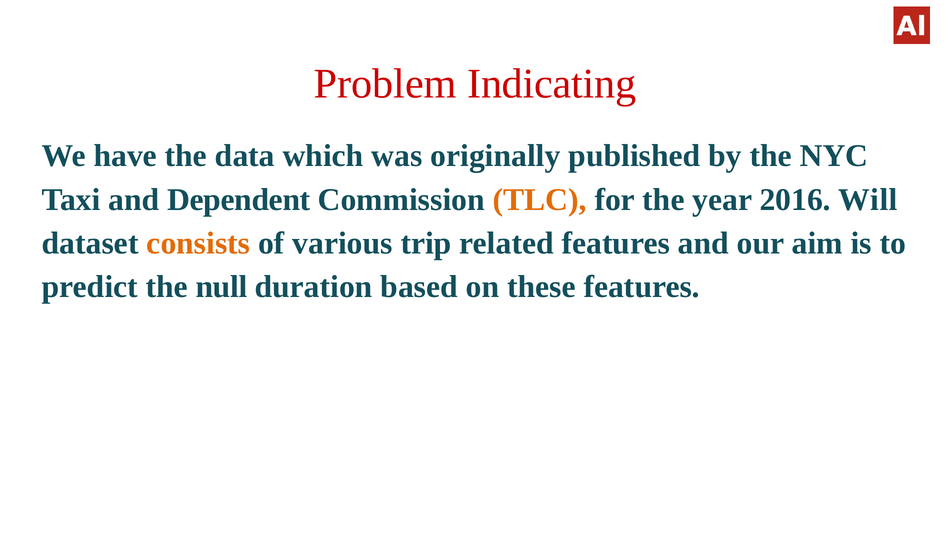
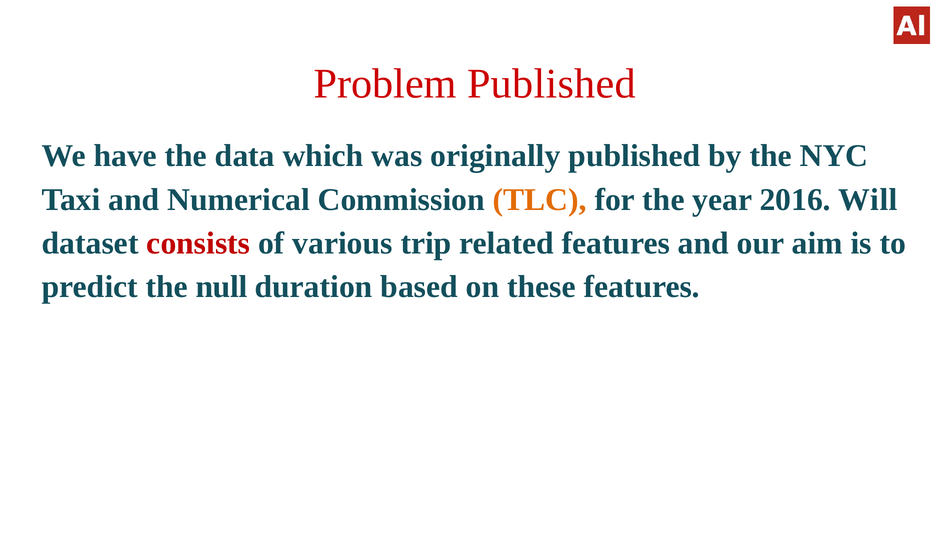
Problem Indicating: Indicating -> Published
Dependent: Dependent -> Numerical
consists colour: orange -> red
